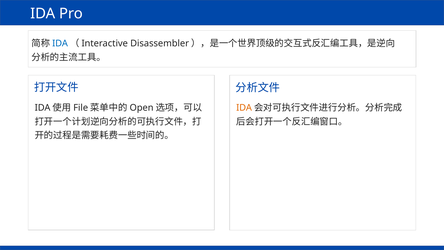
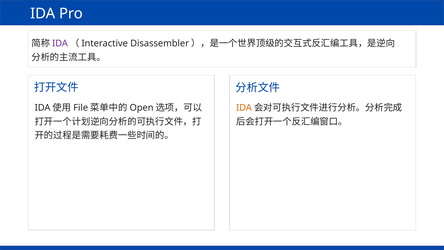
IDA at (60, 44) colour: blue -> purple
